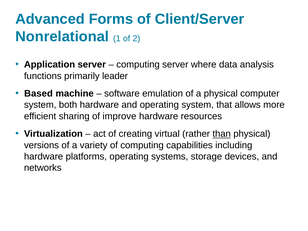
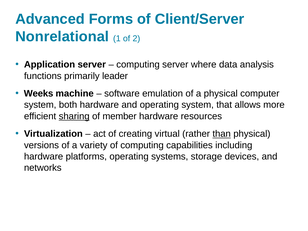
Based: Based -> Weeks
sharing underline: none -> present
improve: improve -> member
